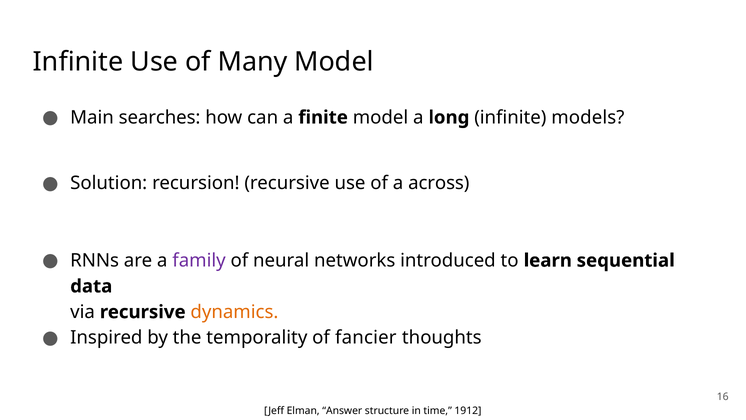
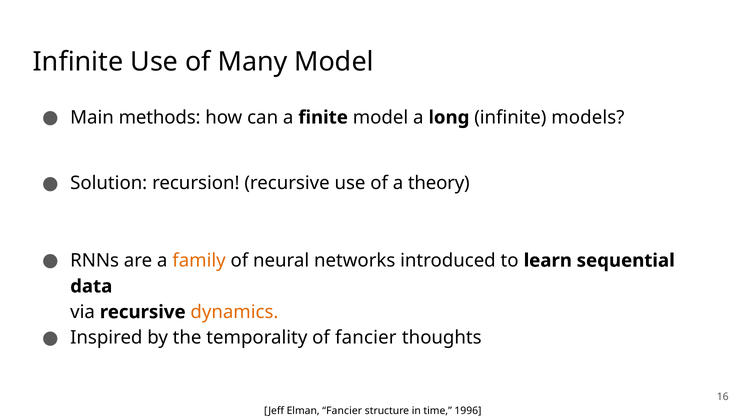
searches: searches -> methods
across: across -> theory
family colour: purple -> orange
Elman Answer: Answer -> Fancier
1912: 1912 -> 1996
